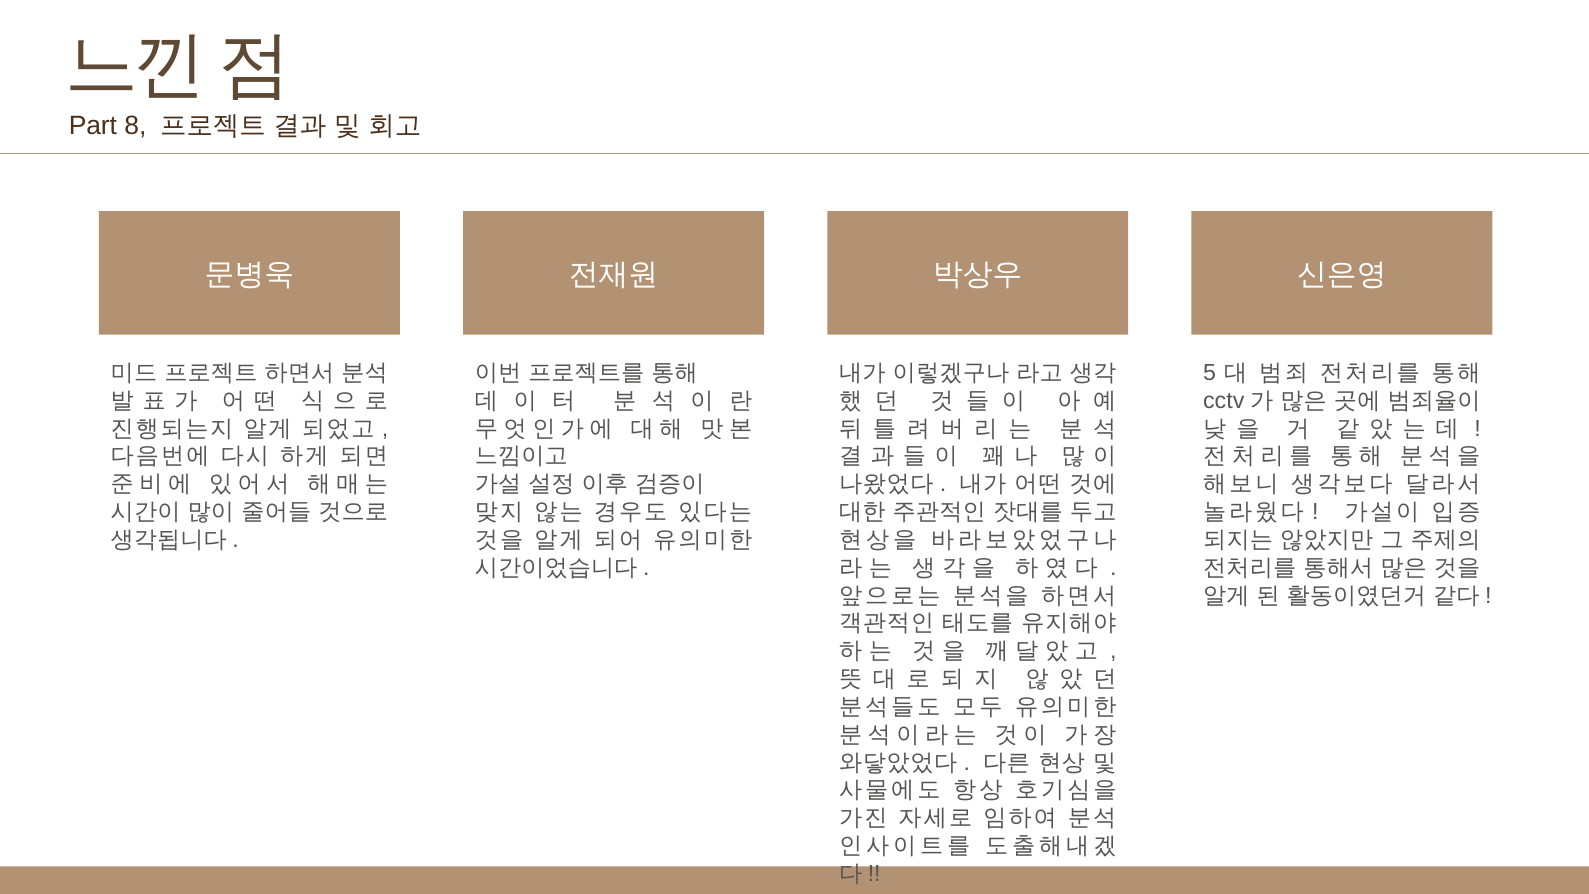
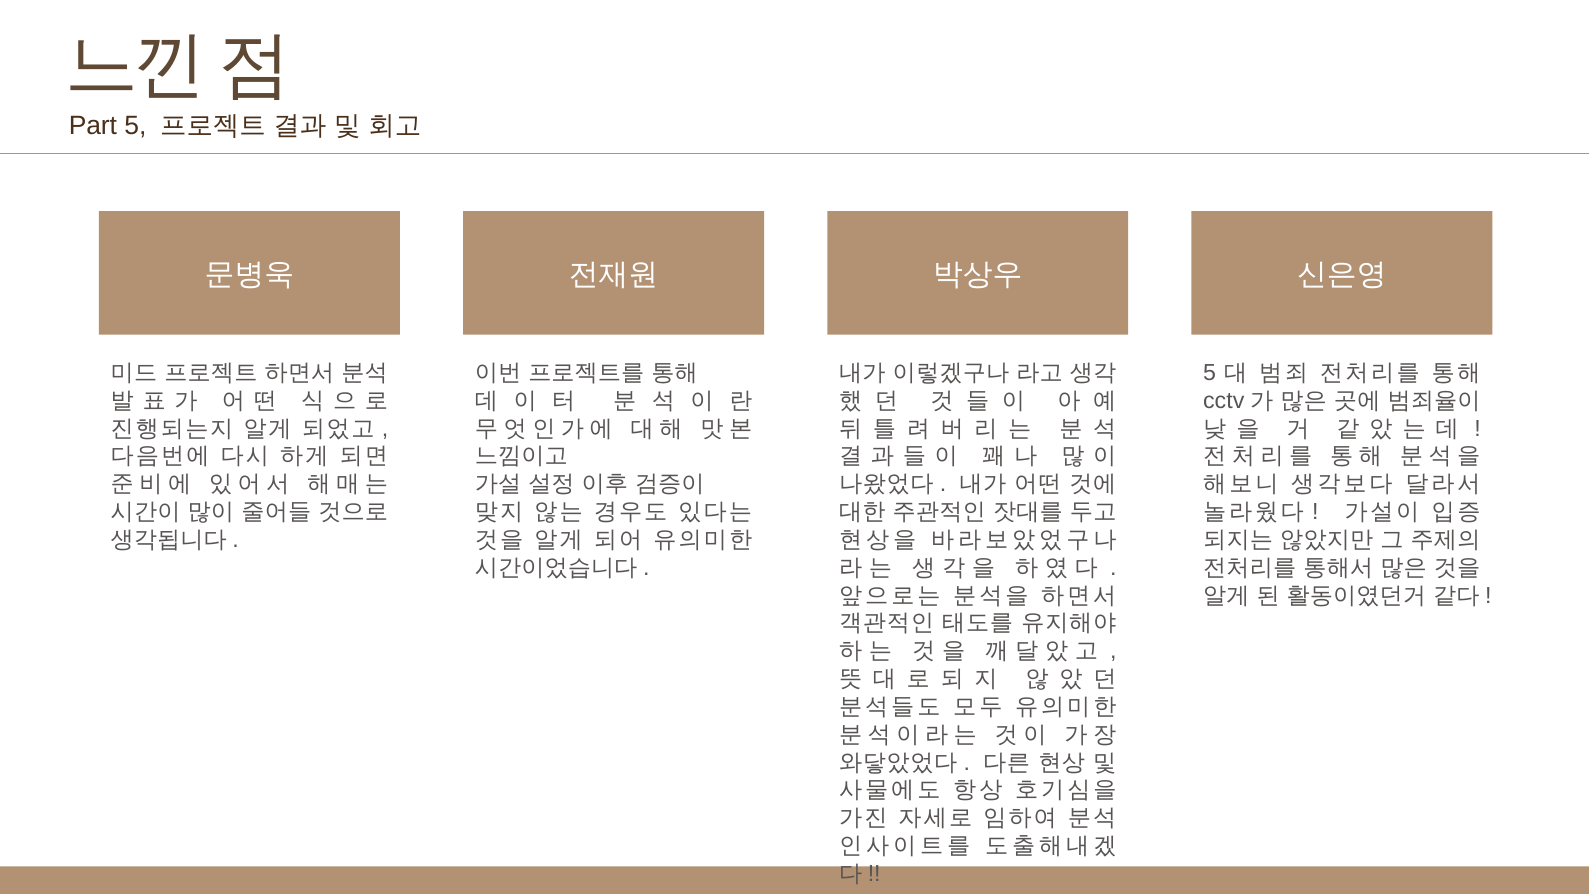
Part 8: 8 -> 5
